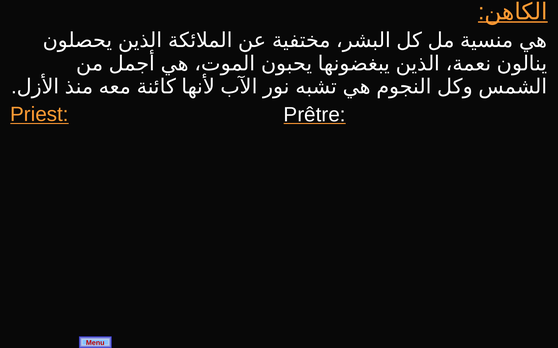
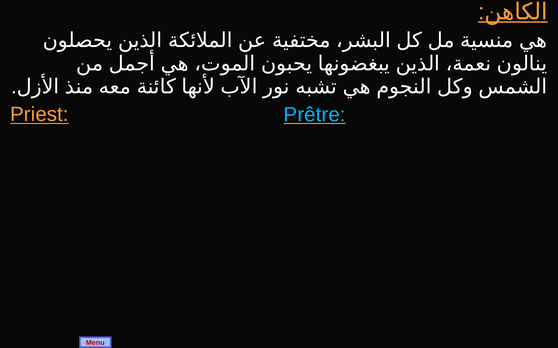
Prêtre colour: white -> light blue
